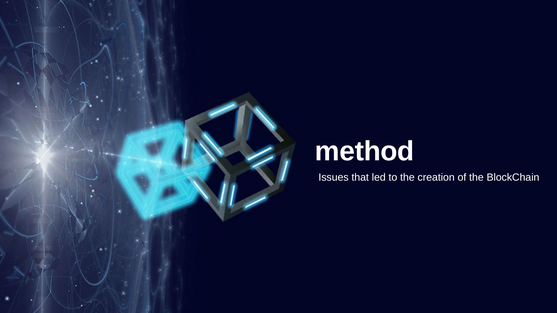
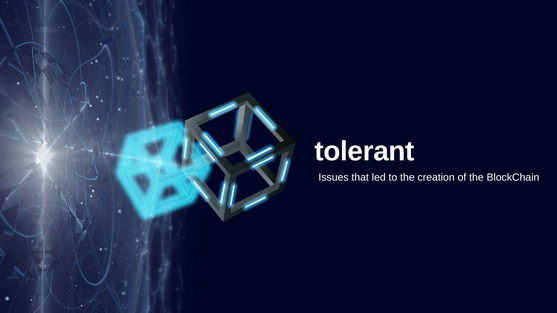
method: method -> tolerant
